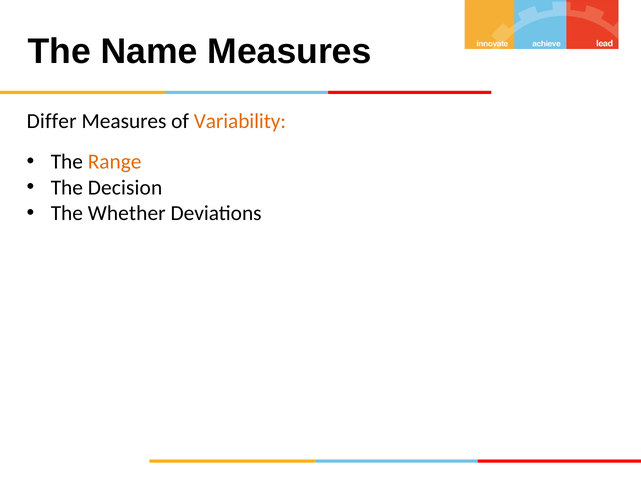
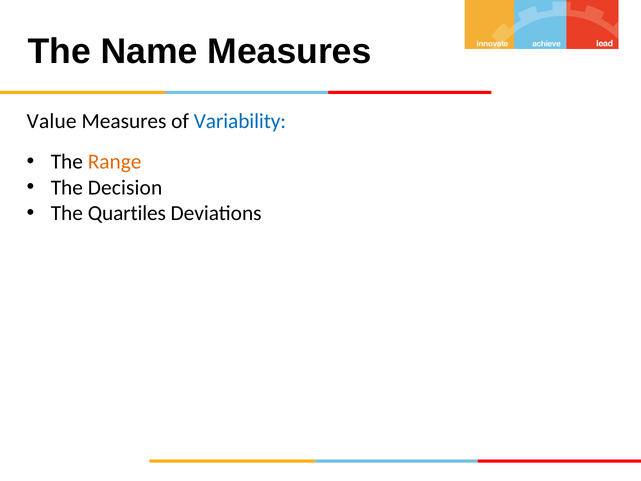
Differ: Differ -> Value
Variability colour: orange -> blue
Whether: Whether -> Quartiles
